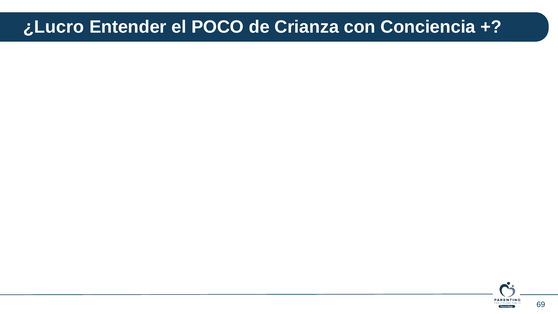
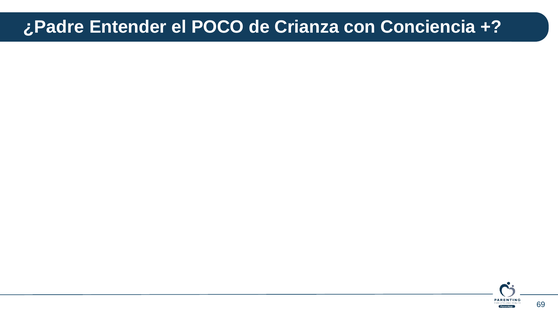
¿Lucro: ¿Lucro -> ¿Padre
